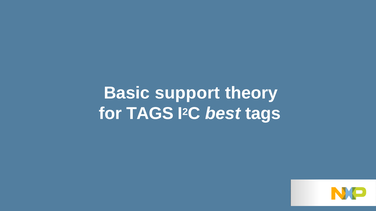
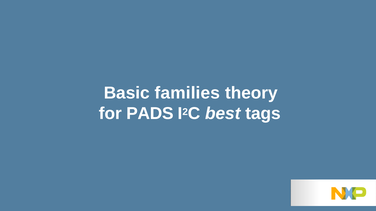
support: support -> families
for TAGS: TAGS -> PADS
